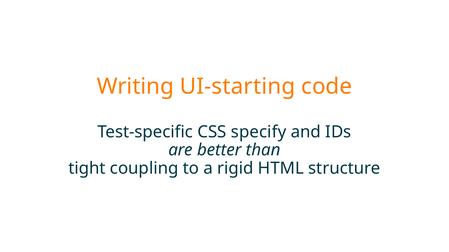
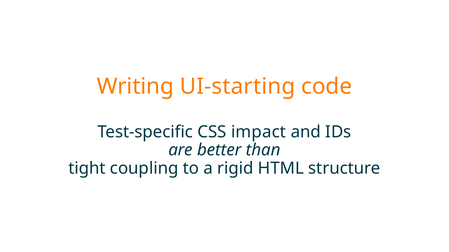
specify: specify -> impact
